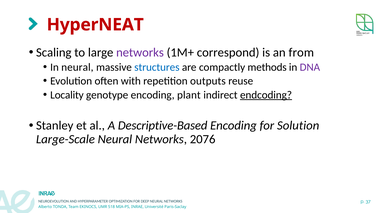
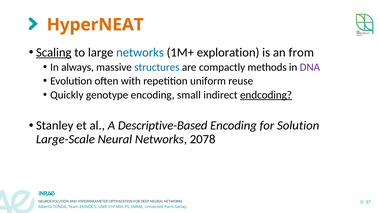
HyperNEAT colour: red -> orange
Scaling underline: none -> present
networks at (140, 52) colour: purple -> blue
correspond: correspond -> exploration
In neural: neural -> always
outputs: outputs -> uniform
Locality: Locality -> Quickly
plant: plant -> small
2076: 2076 -> 2078
